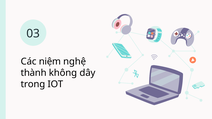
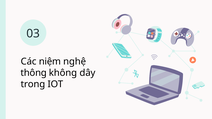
thành: thành -> thông
